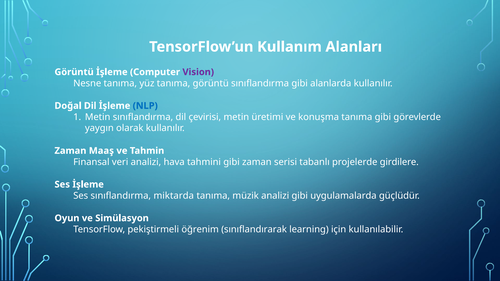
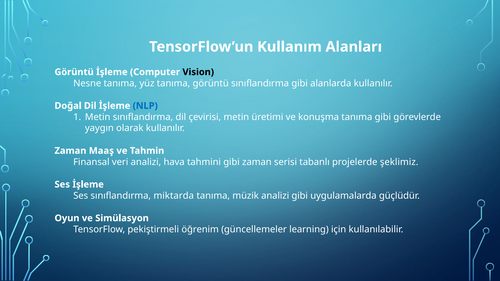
Vision colour: purple -> black
girdilere: girdilere -> şeklimiz
sınıflandırarak: sınıflandırarak -> güncellemeler
